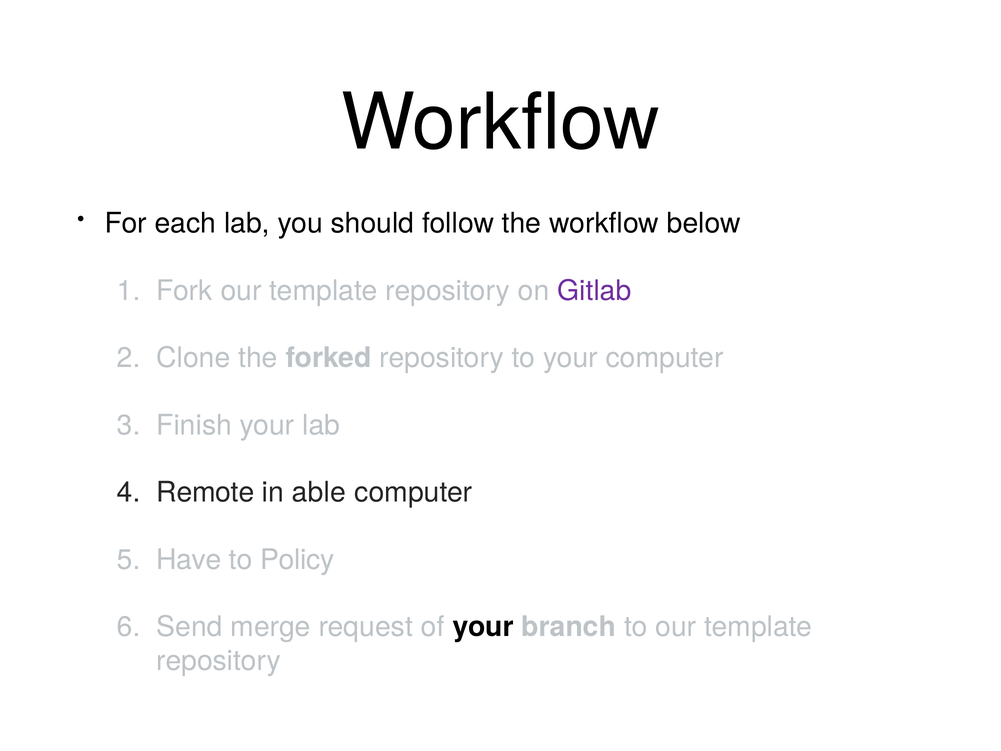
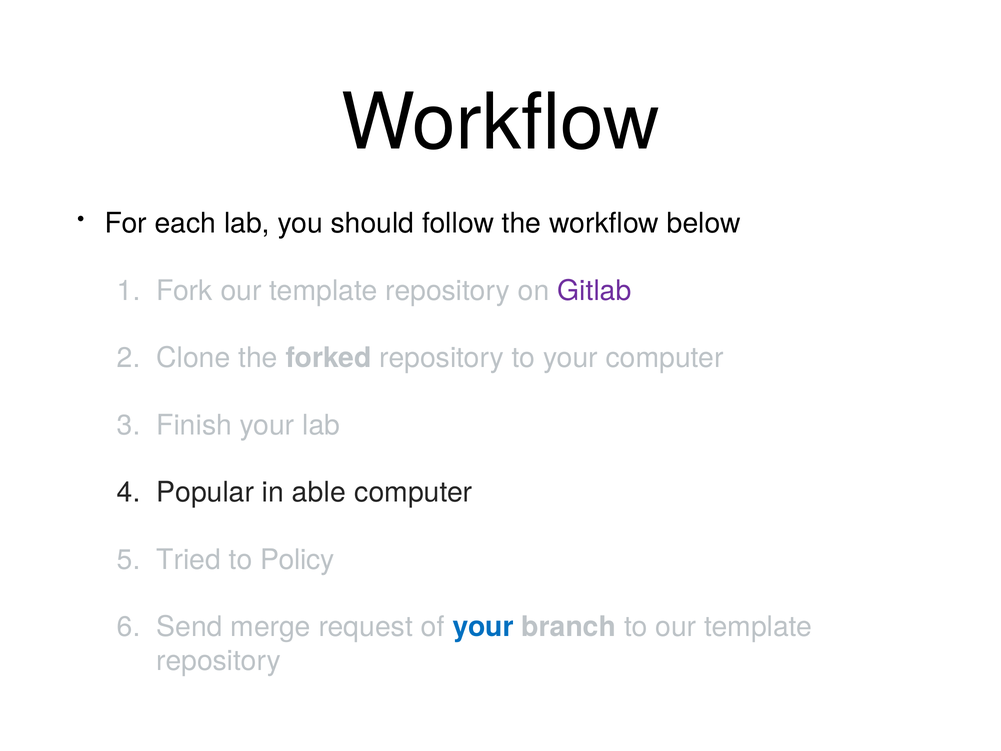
Remote: Remote -> Popular
Have: Have -> Tried
your at (483, 627) colour: black -> blue
